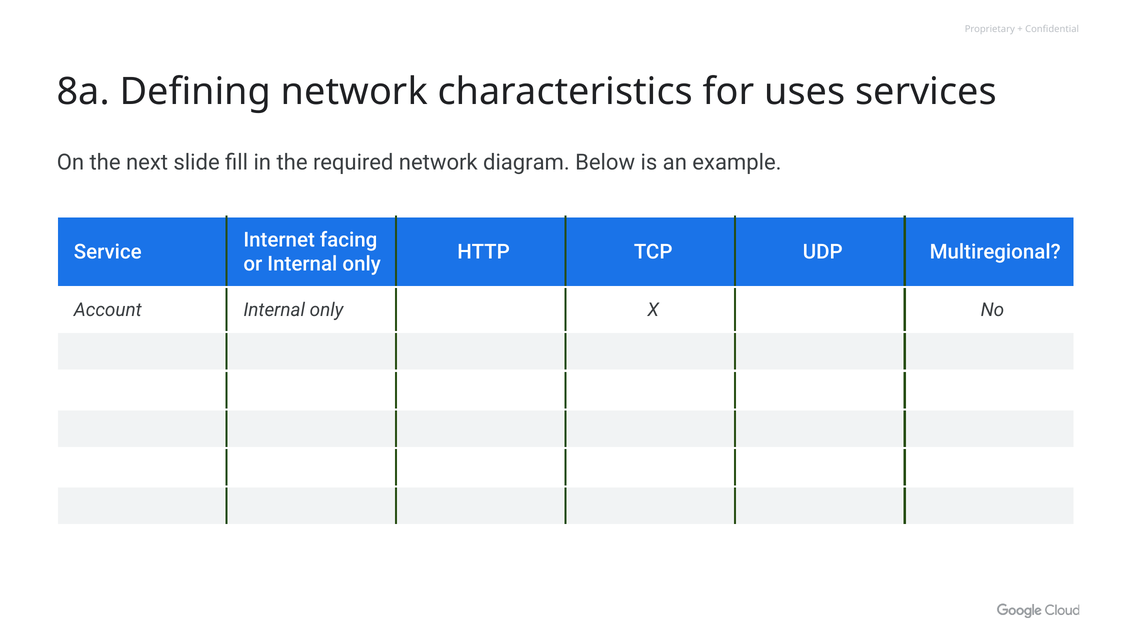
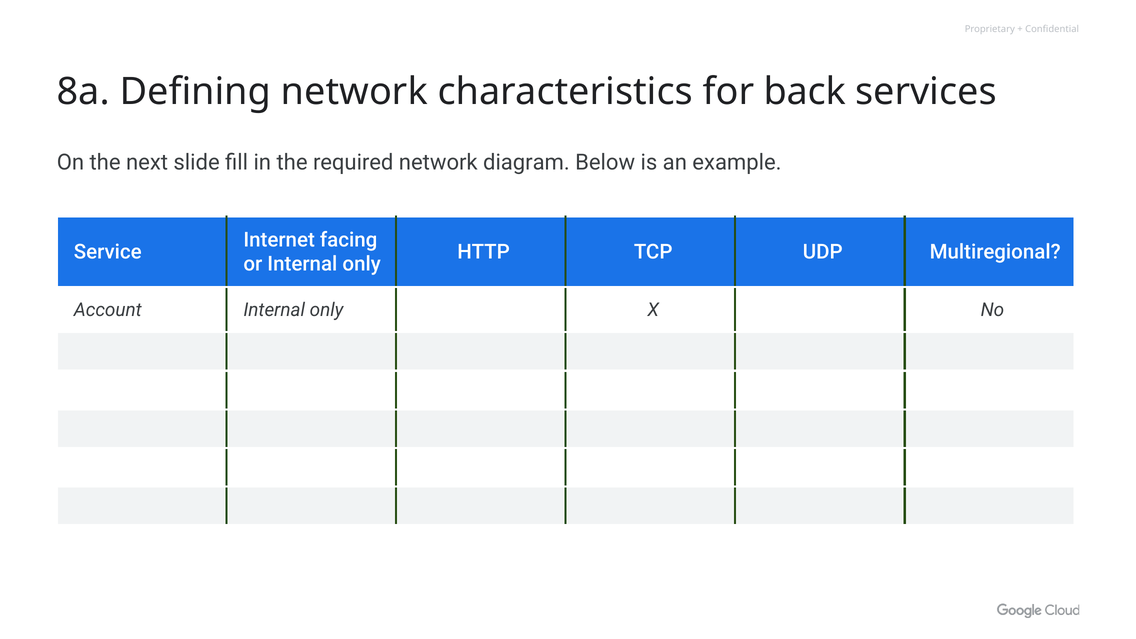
uses: uses -> back
